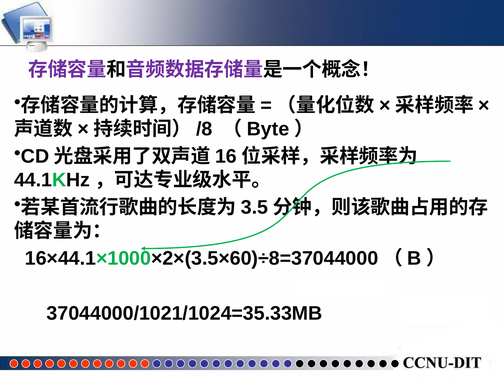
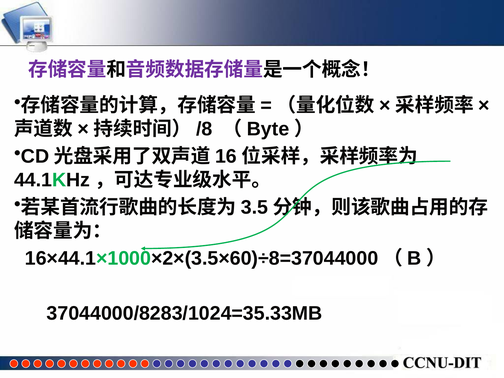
37044000/1021/1024=35.33MB: 37044000/1021/1024=35.33MB -> 37044000/8283/1024=35.33MB
